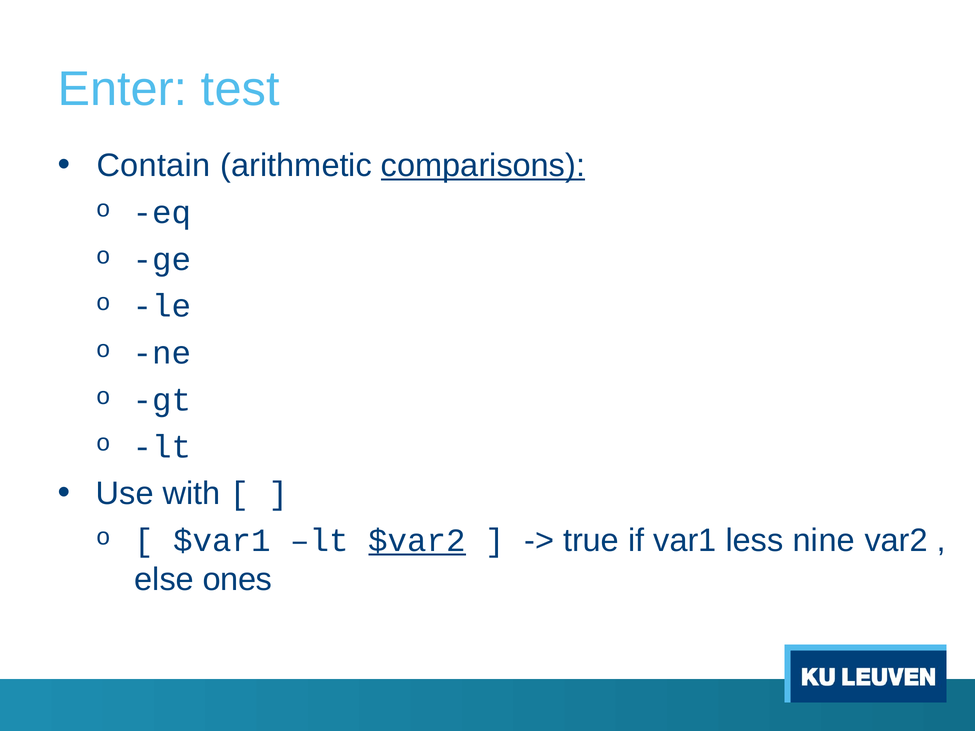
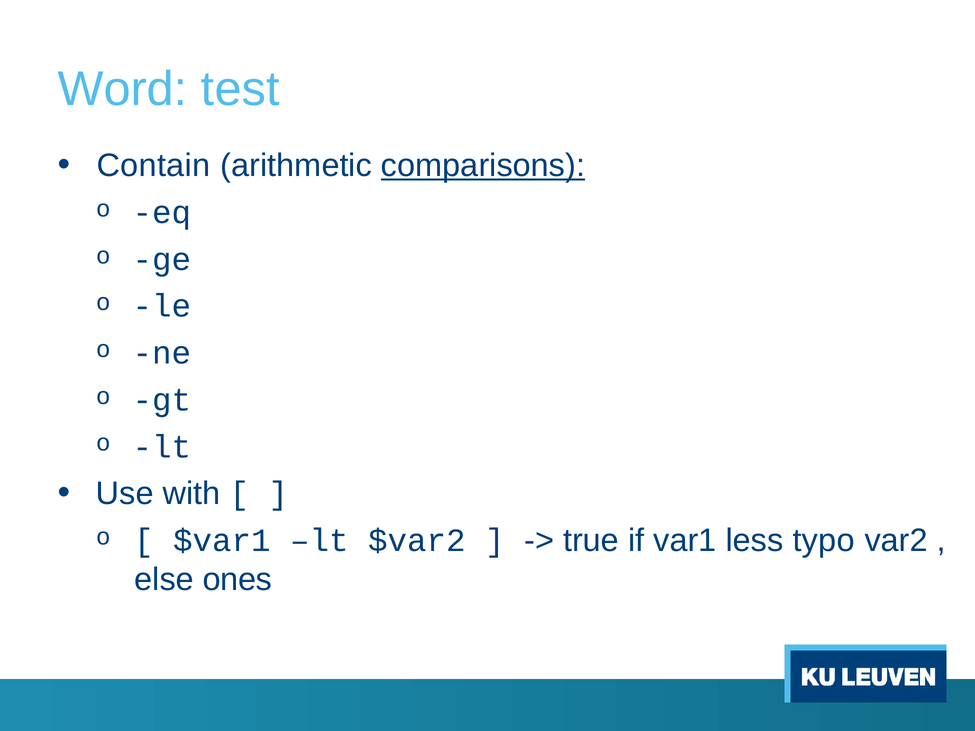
Enter: Enter -> Word
$var2 underline: present -> none
nine: nine -> typo
